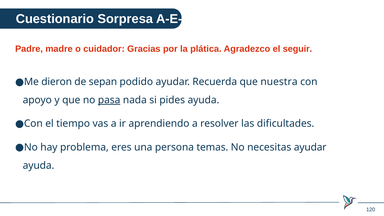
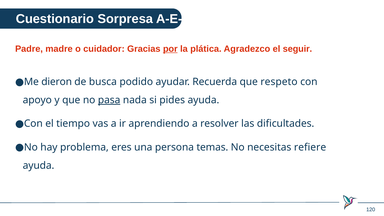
por underline: none -> present
sepan: sepan -> busca
nuestra: nuestra -> respeto
necesitas ayudar: ayudar -> refiere
